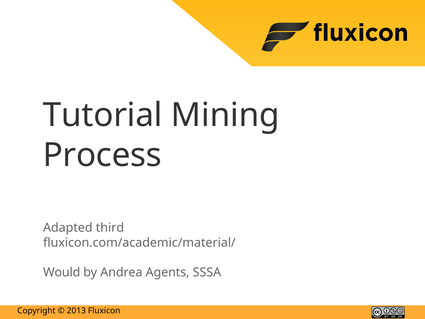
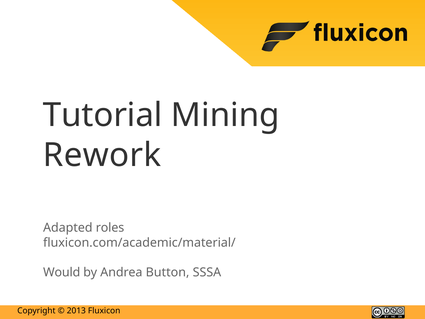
Process: Process -> Rework
third: third -> roles
Agents: Agents -> Button
